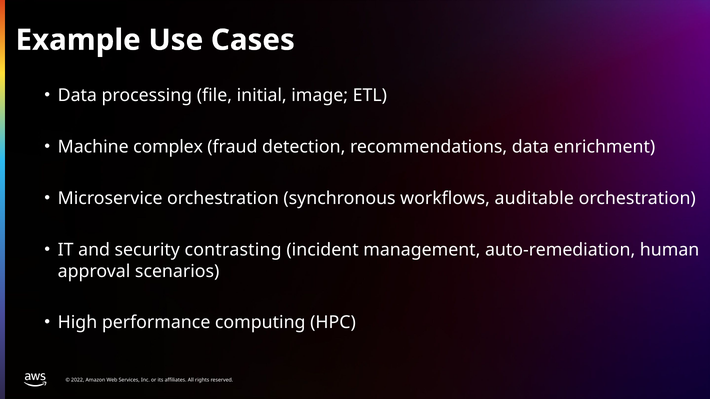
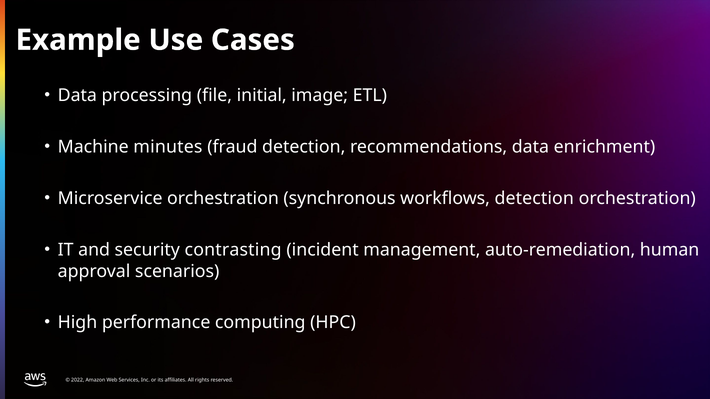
complex: complex -> minutes
workflows auditable: auditable -> detection
